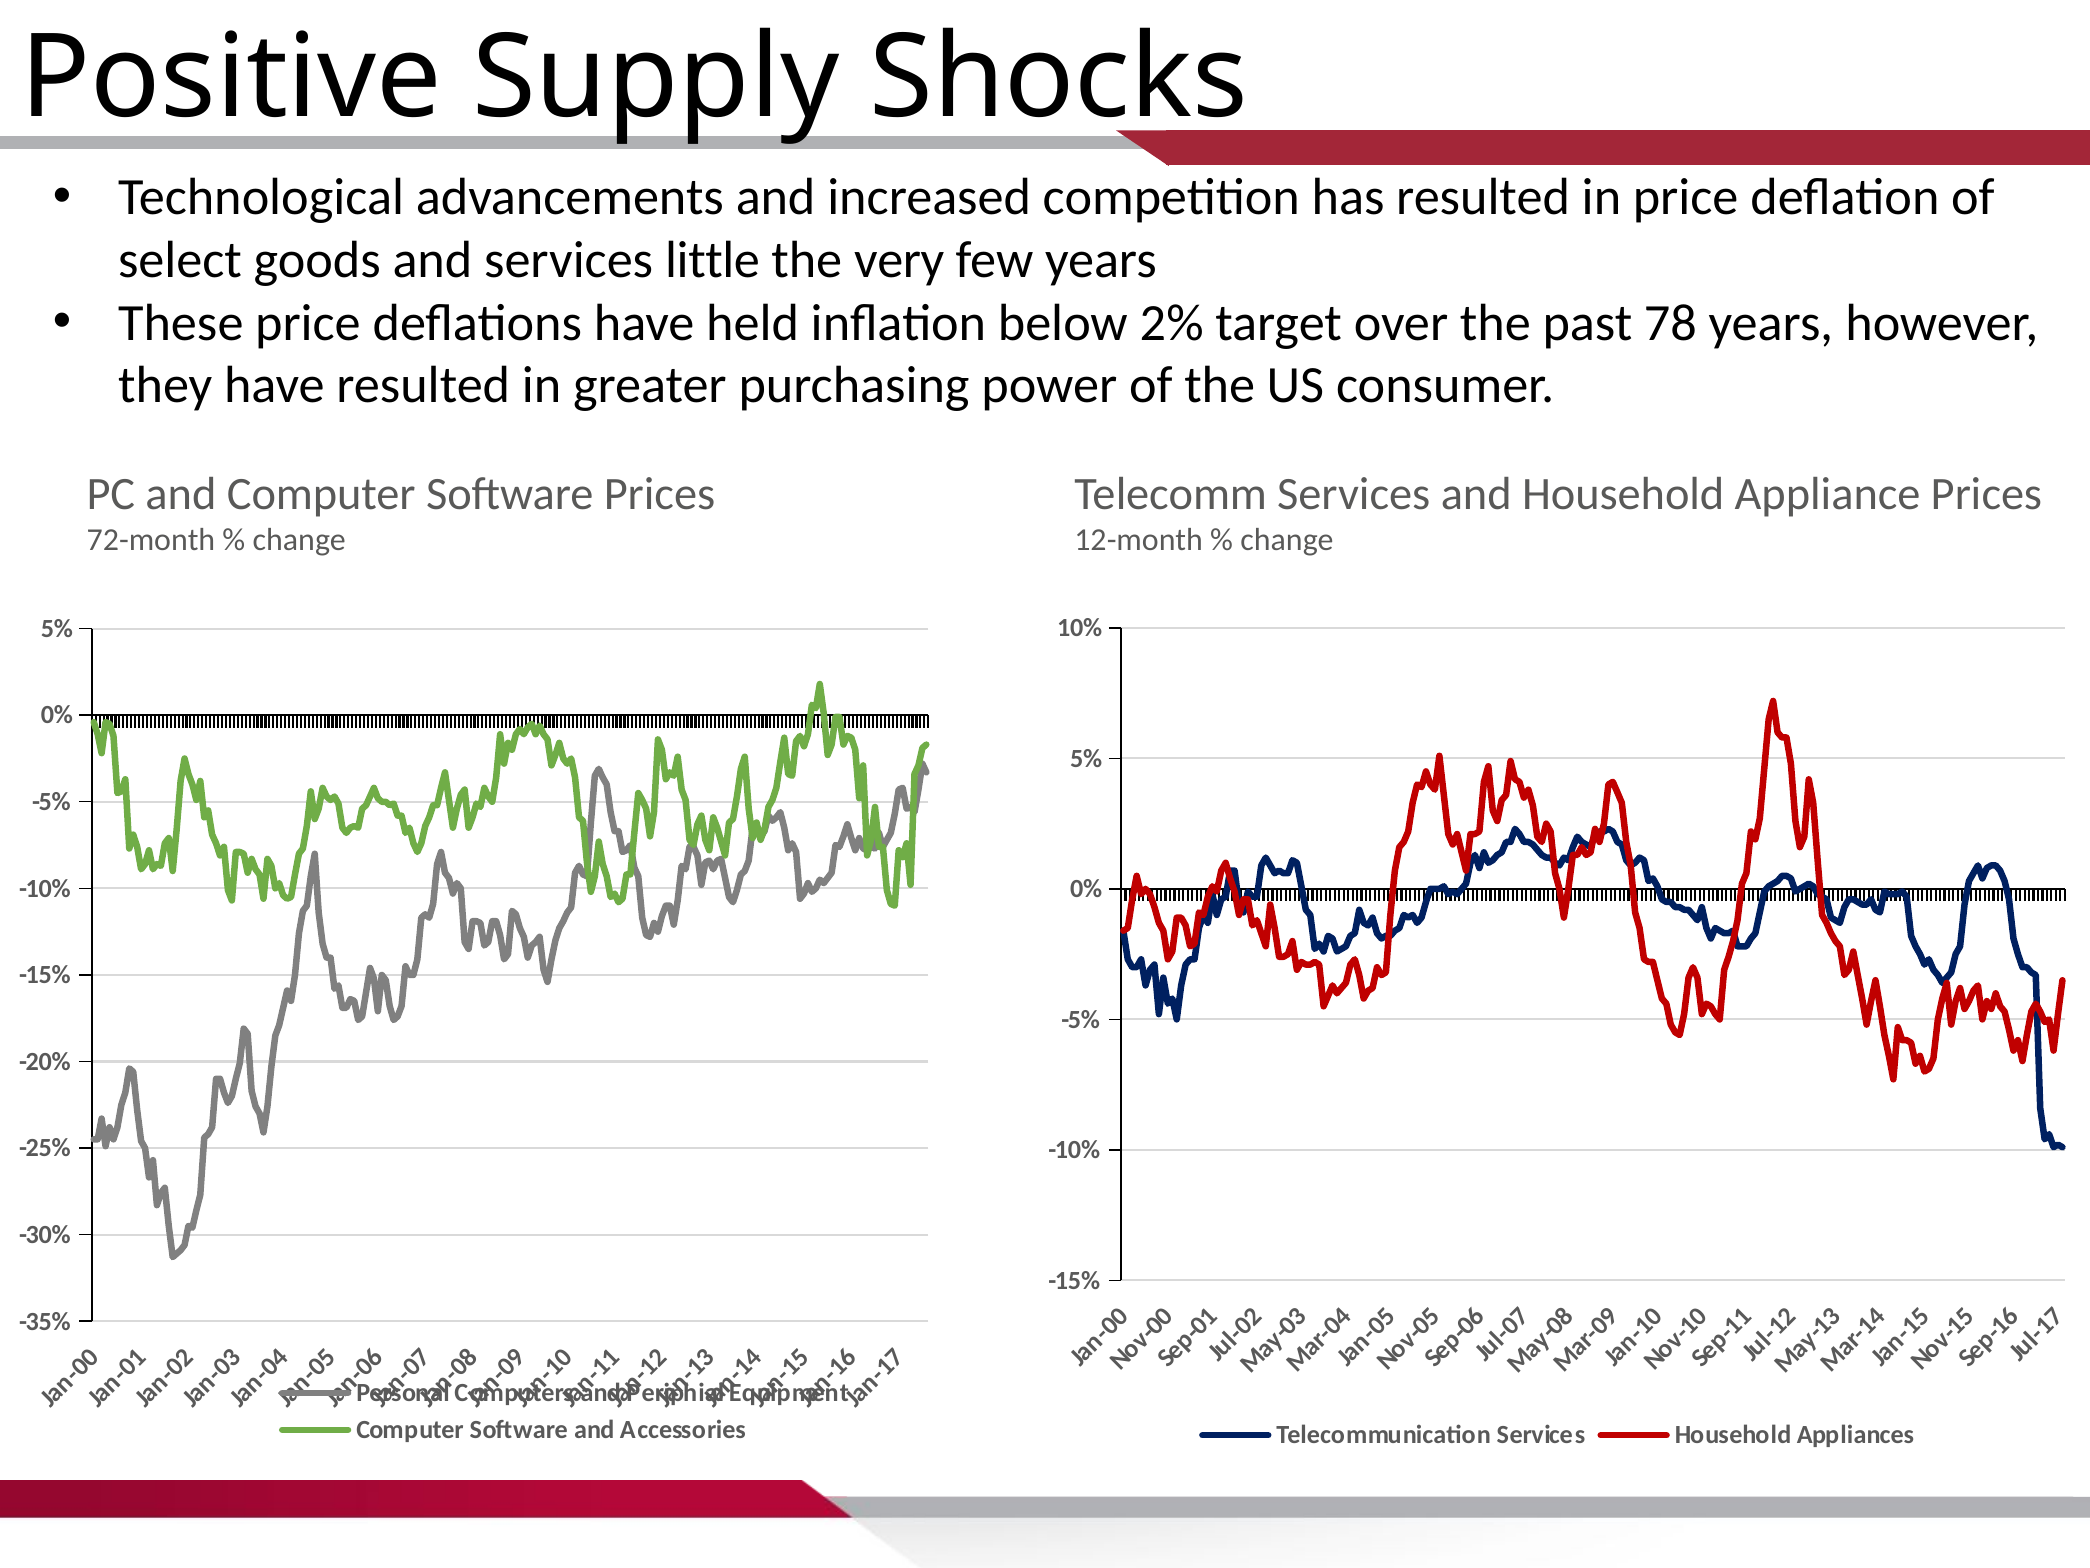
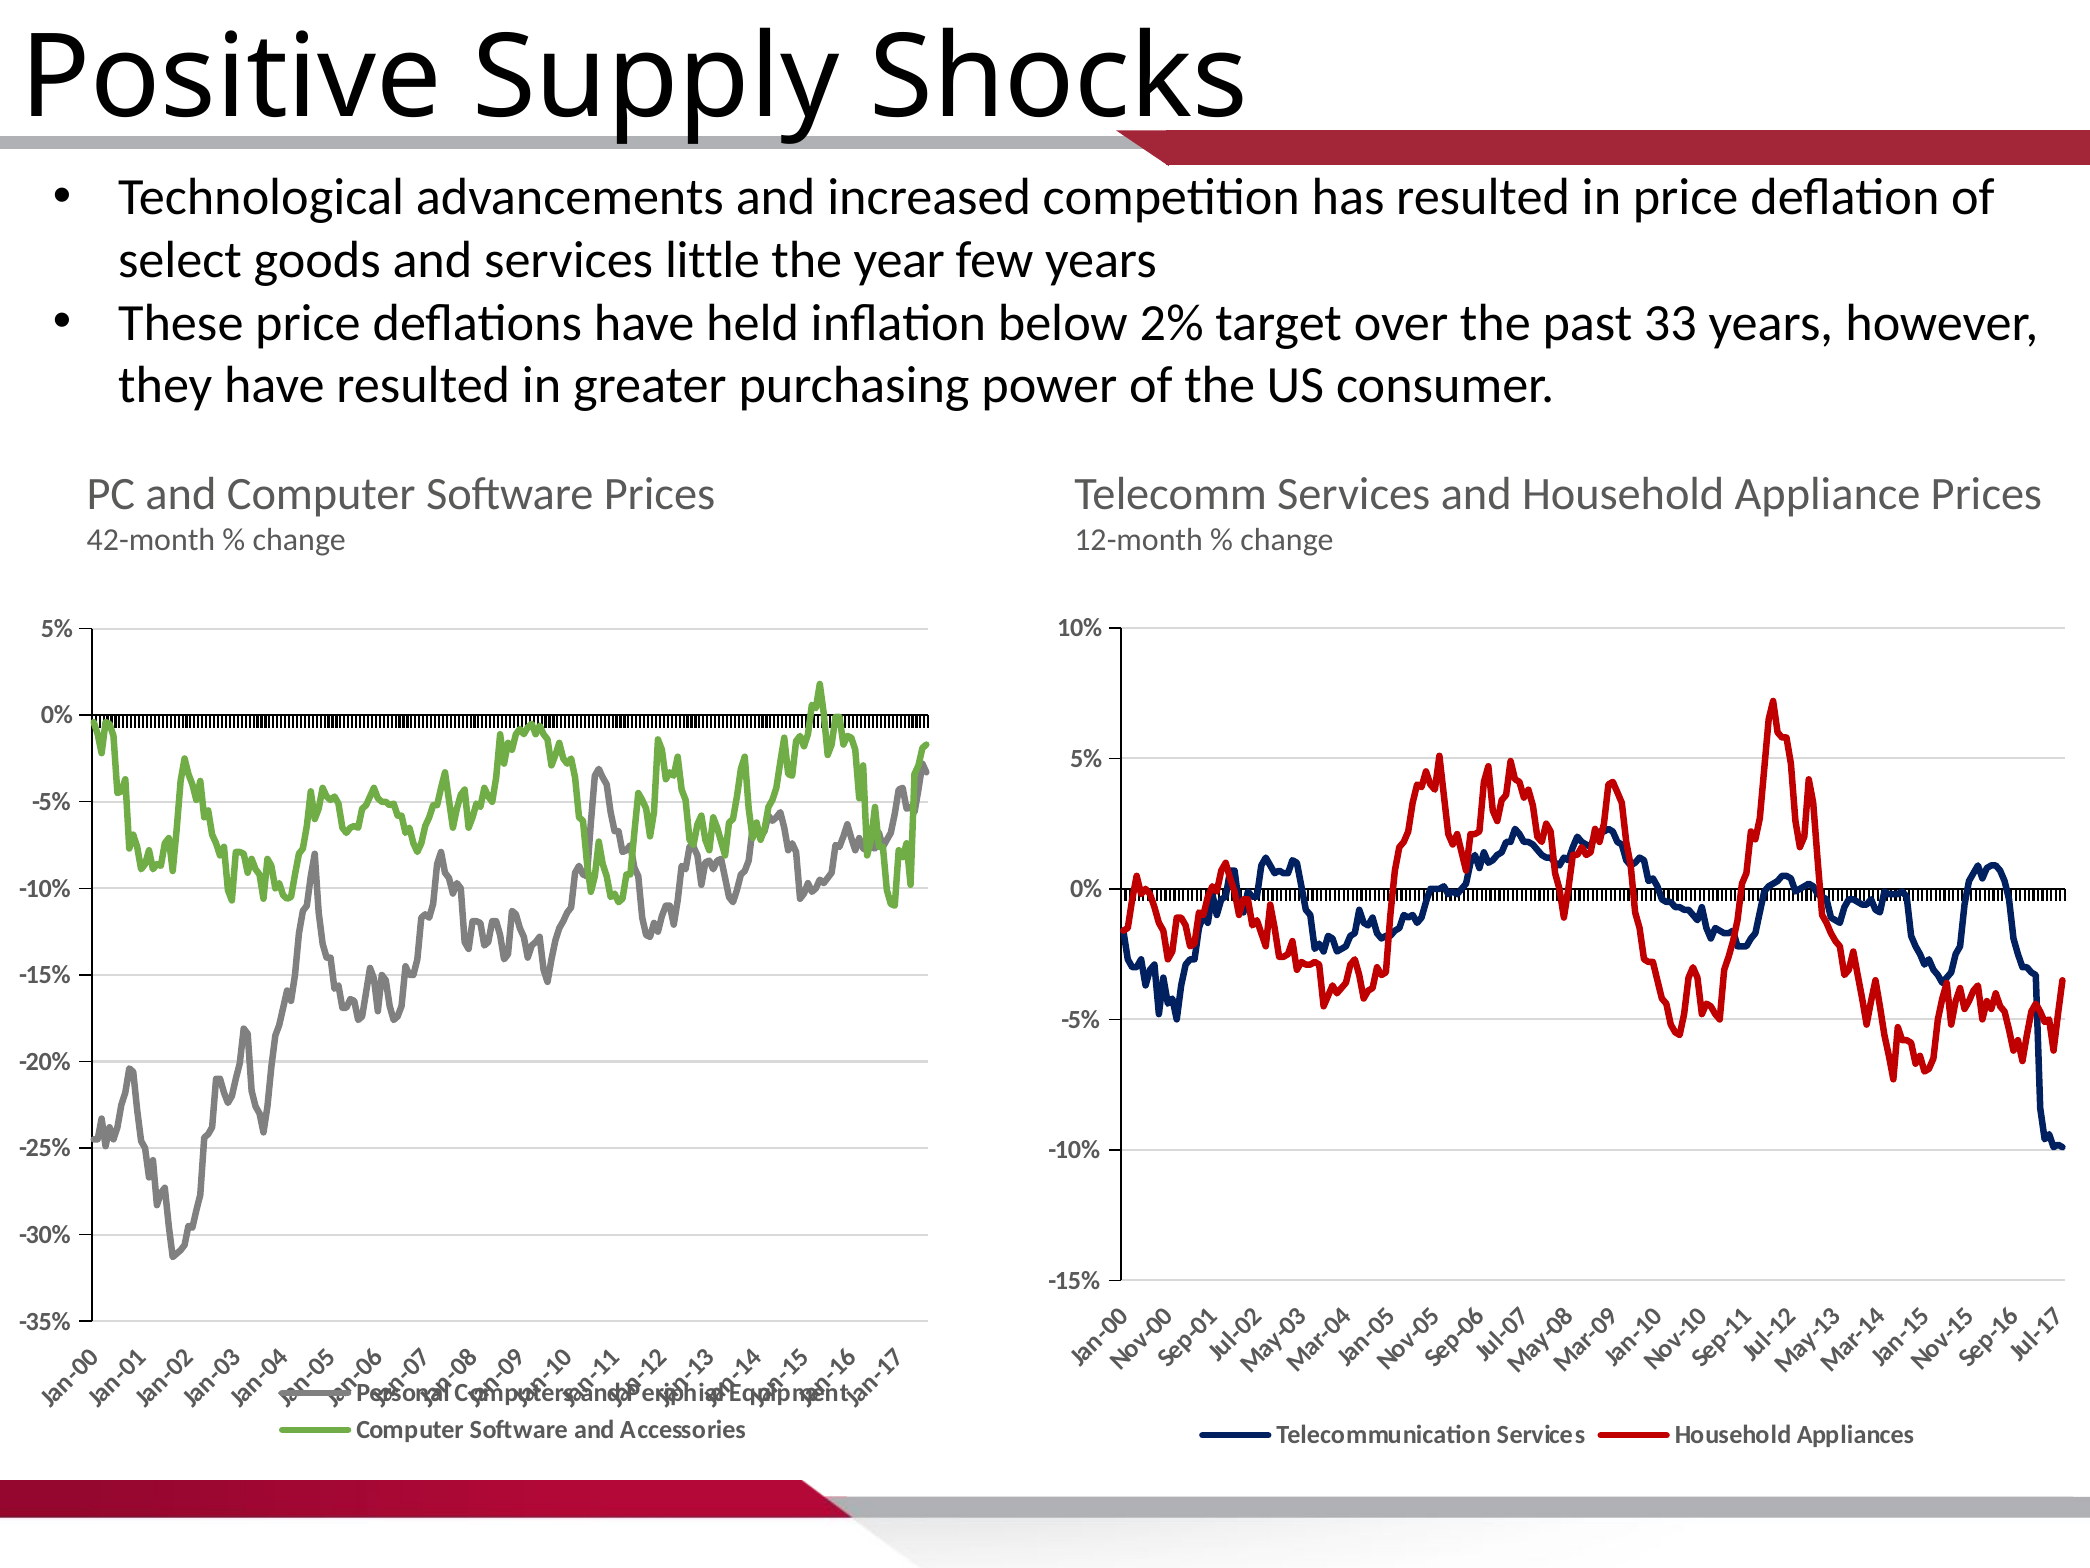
very: very -> year
78: 78 -> 33
72-month: 72-month -> 42-month
